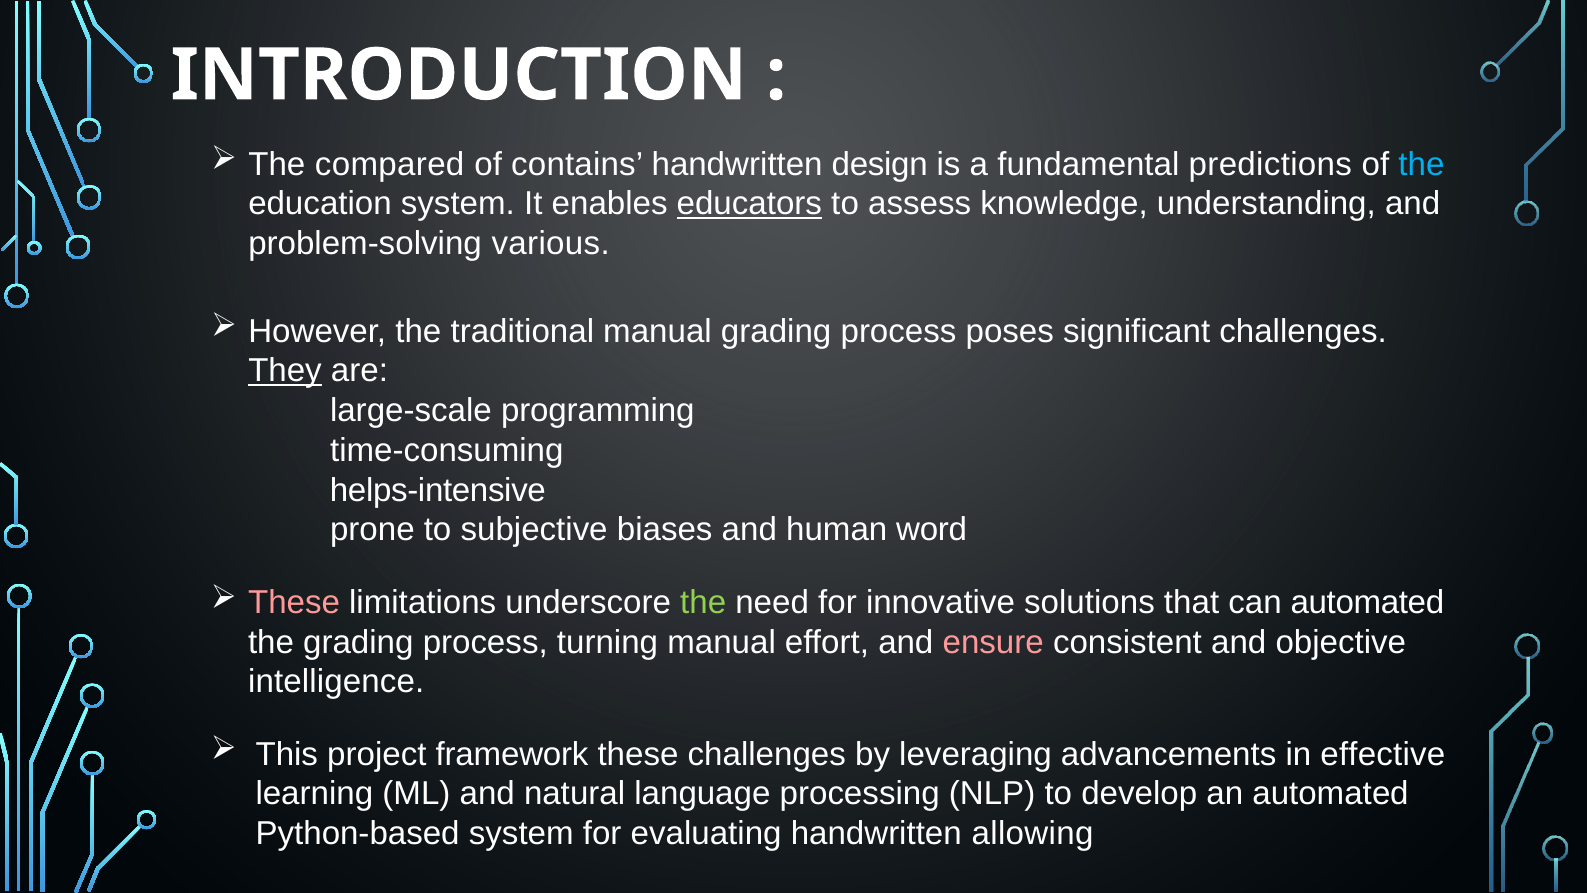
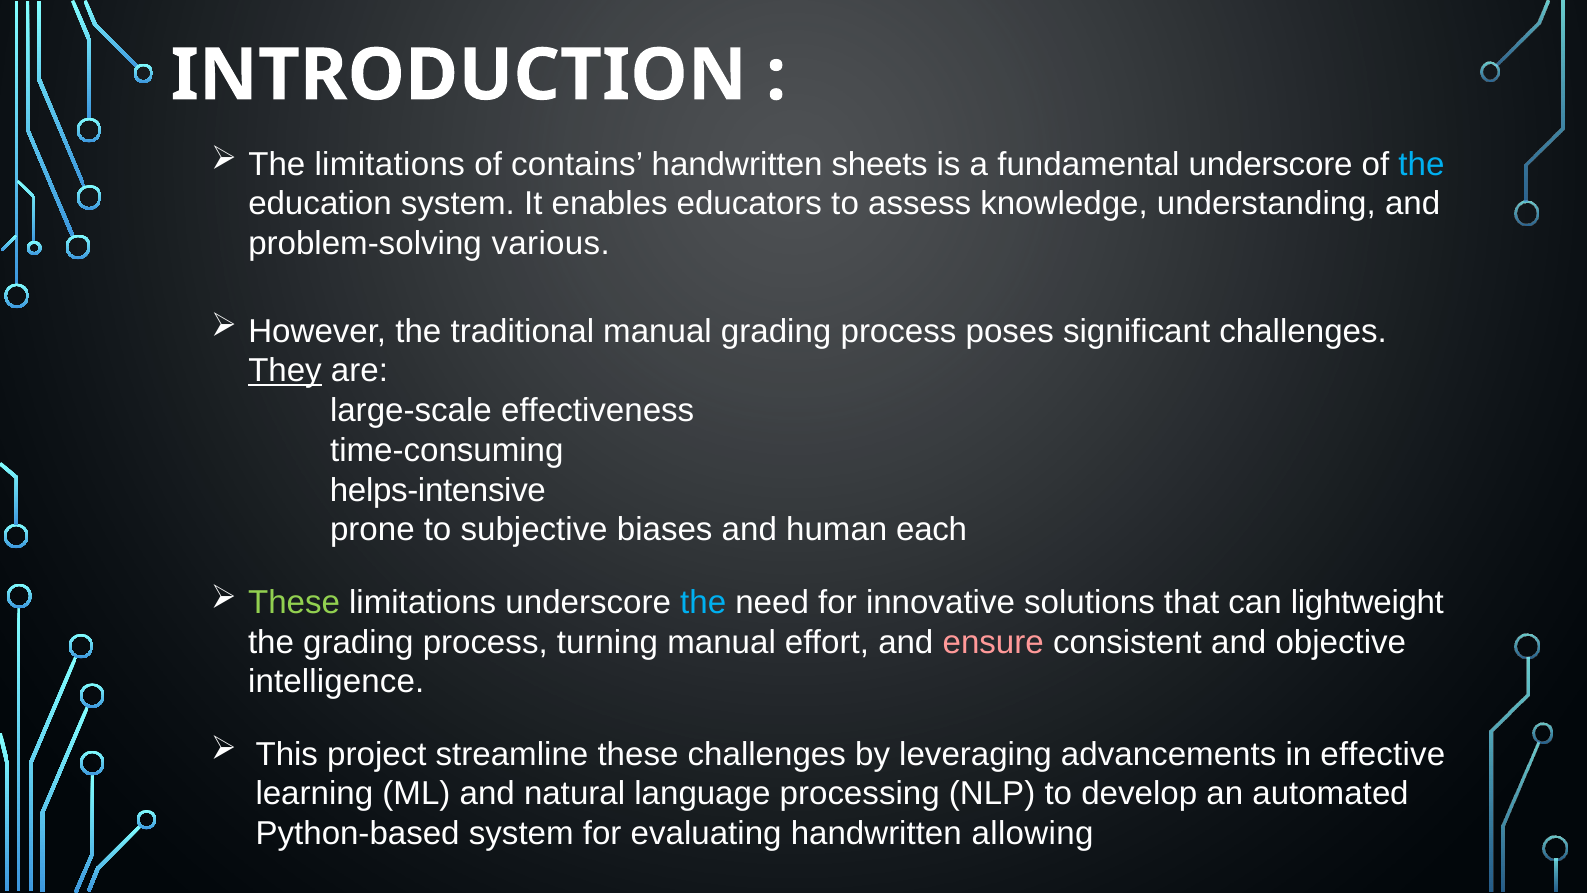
The compared: compared -> limitations
design: design -> sheets
fundamental predictions: predictions -> underscore
educators underline: present -> none
programming: programming -> effectiveness
word: word -> each
These at (294, 602) colour: pink -> light green
the at (703, 602) colour: light green -> light blue
can automated: automated -> lightweight
framework: framework -> streamline
